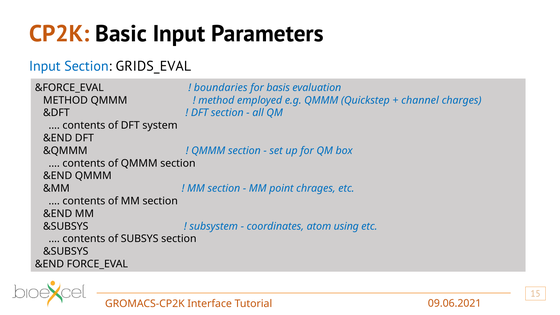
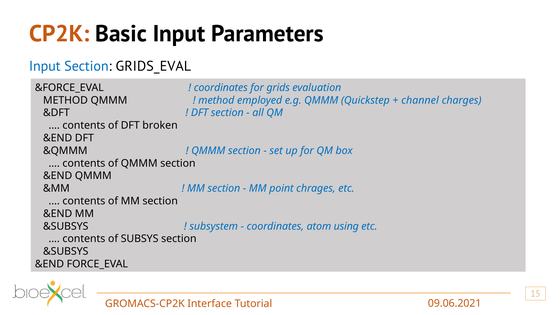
boundaries at (221, 88): boundaries -> coordinates
basis: basis -> grids
system: system -> broken
